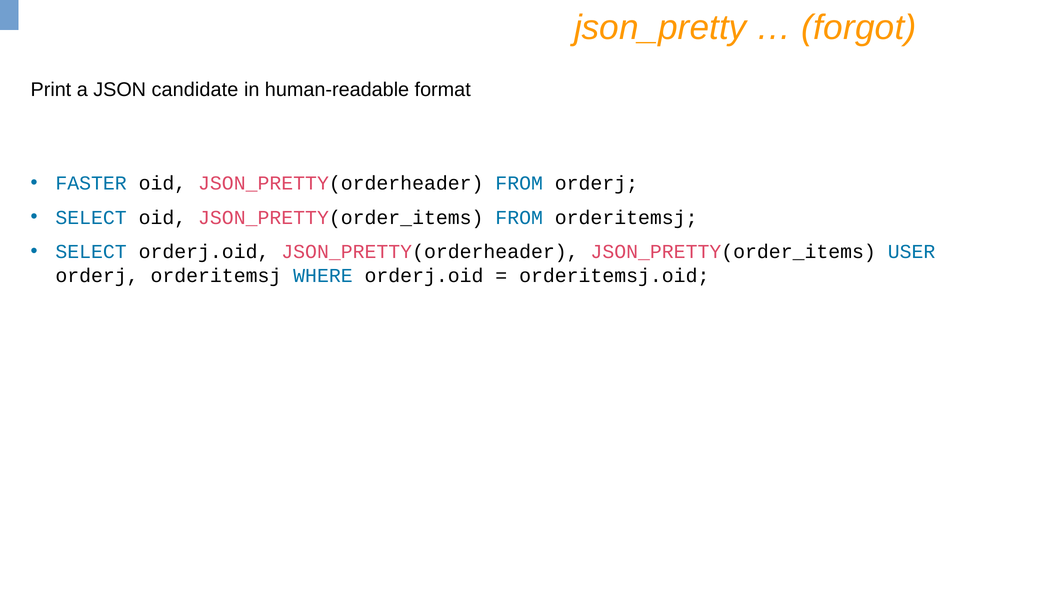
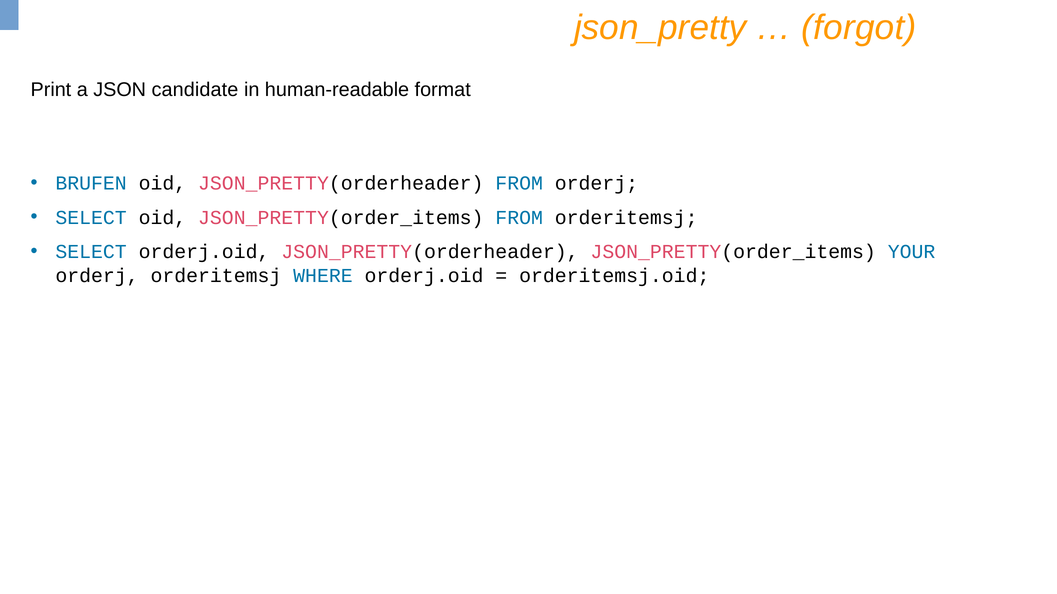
FASTER: FASTER -> BRUFEN
USER: USER -> YOUR
